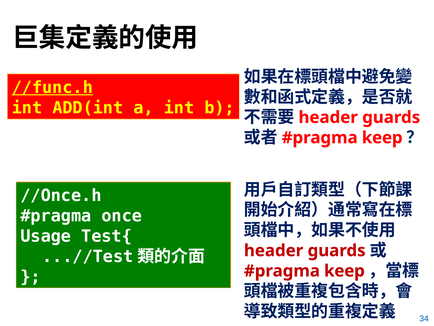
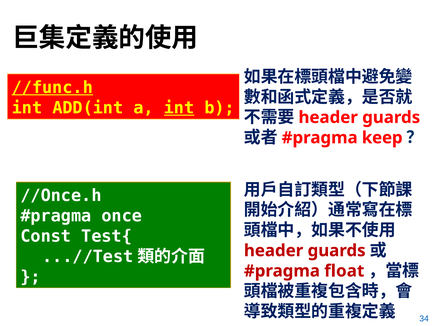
int at (179, 108) underline: none -> present
Usage: Usage -> Const
keep at (344, 271): keep -> float
